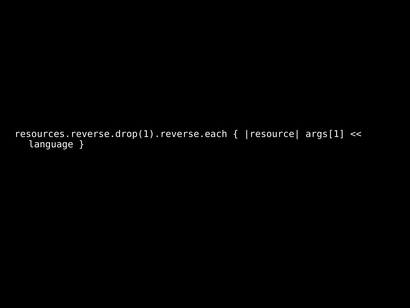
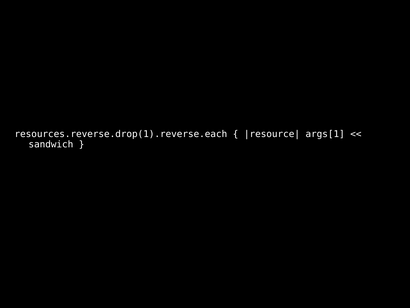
language: language -> sandwich
